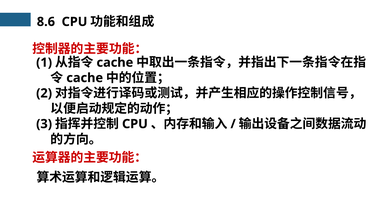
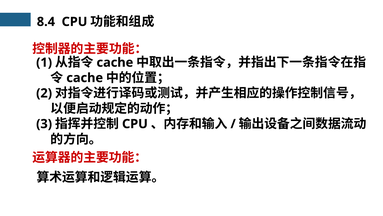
8.6: 8.6 -> 8.4
